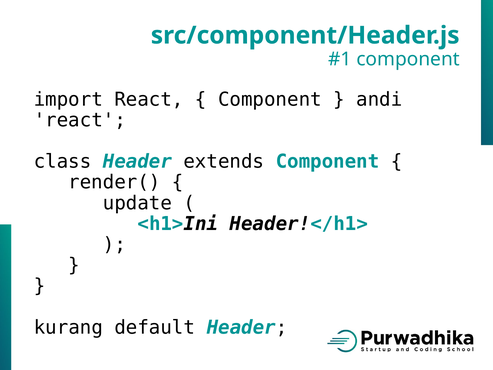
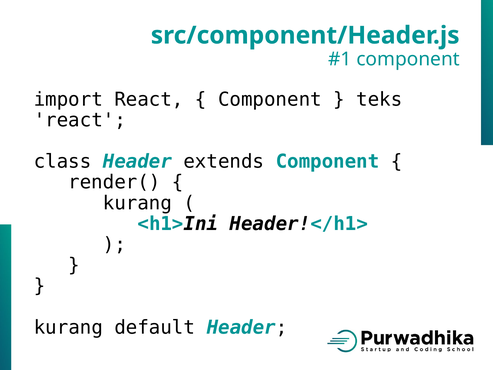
andi: andi -> teks
update at (137, 203): update -> kurang
